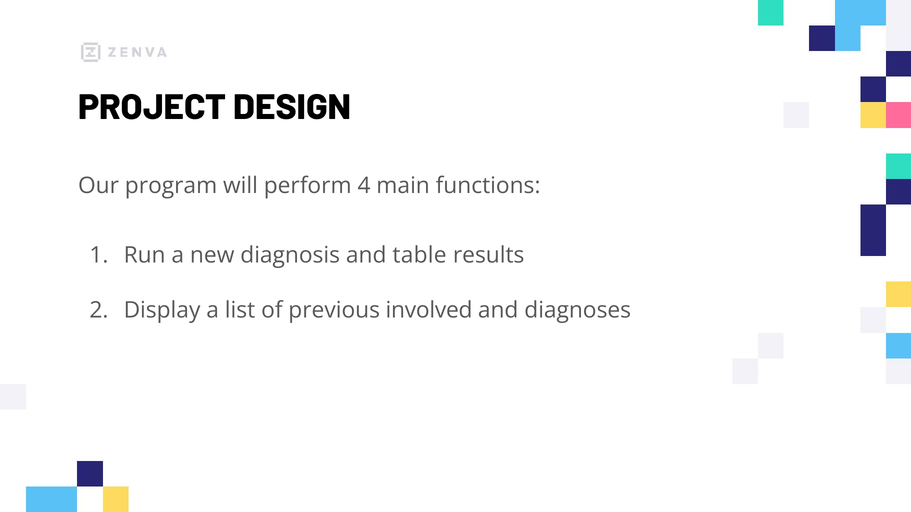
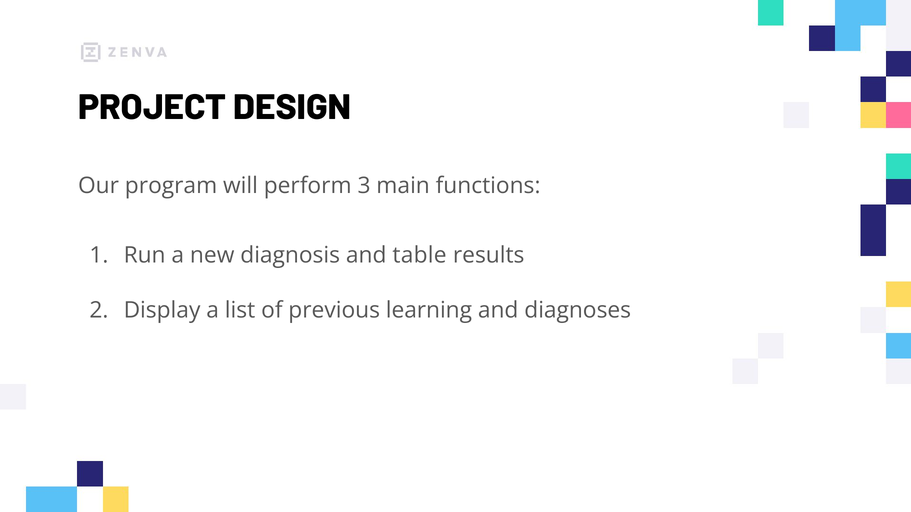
4: 4 -> 3
involved: involved -> learning
